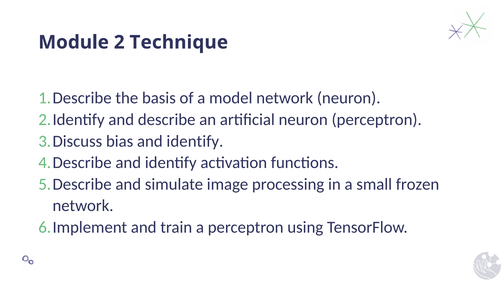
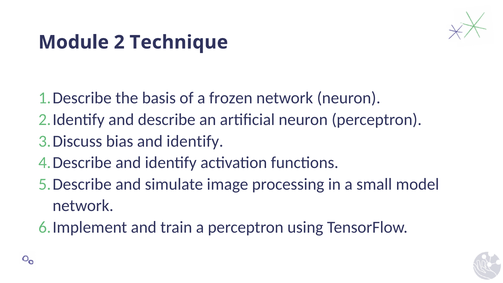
model: model -> frozen
frozen: frozen -> model
